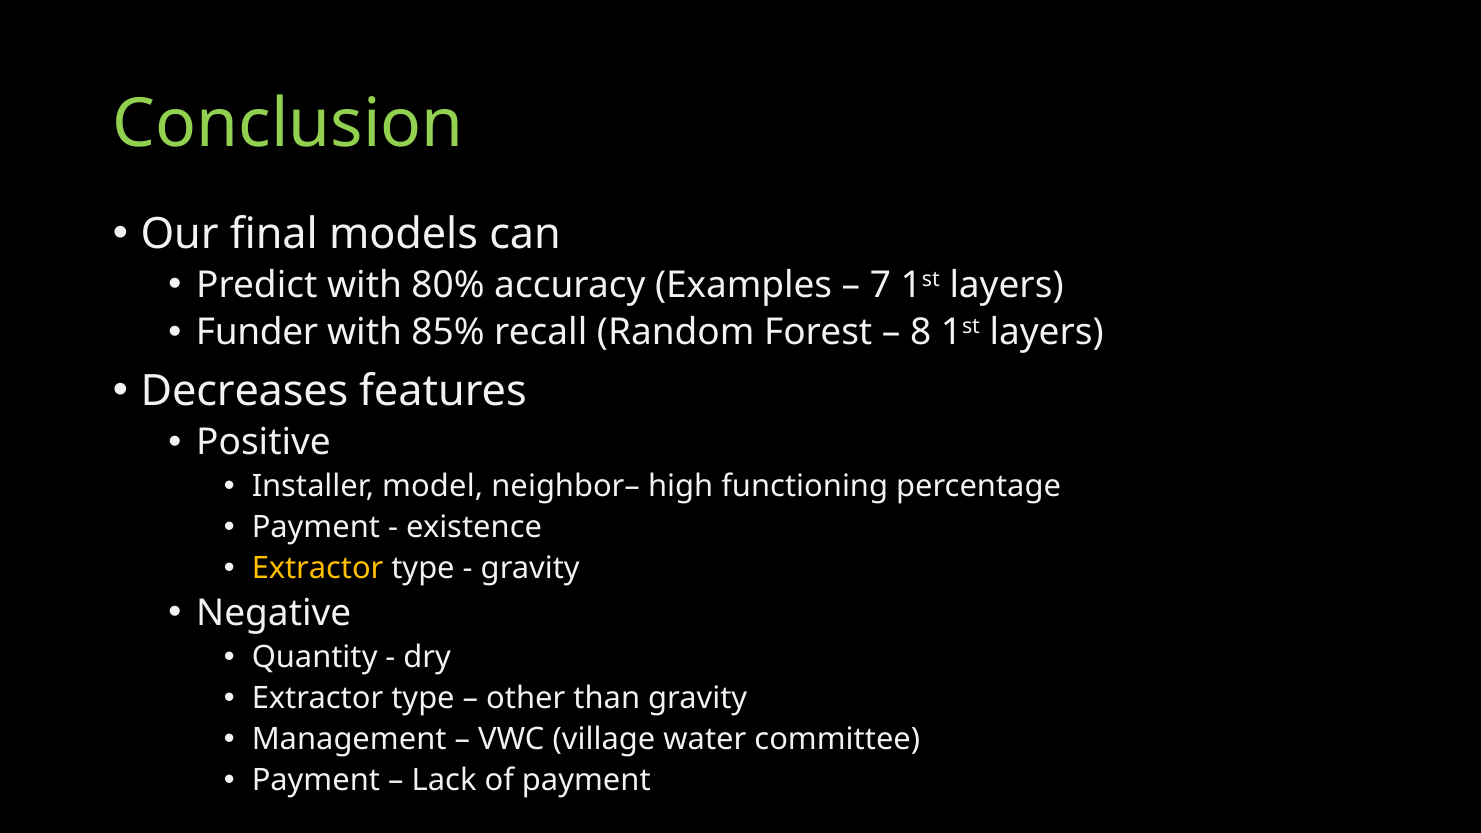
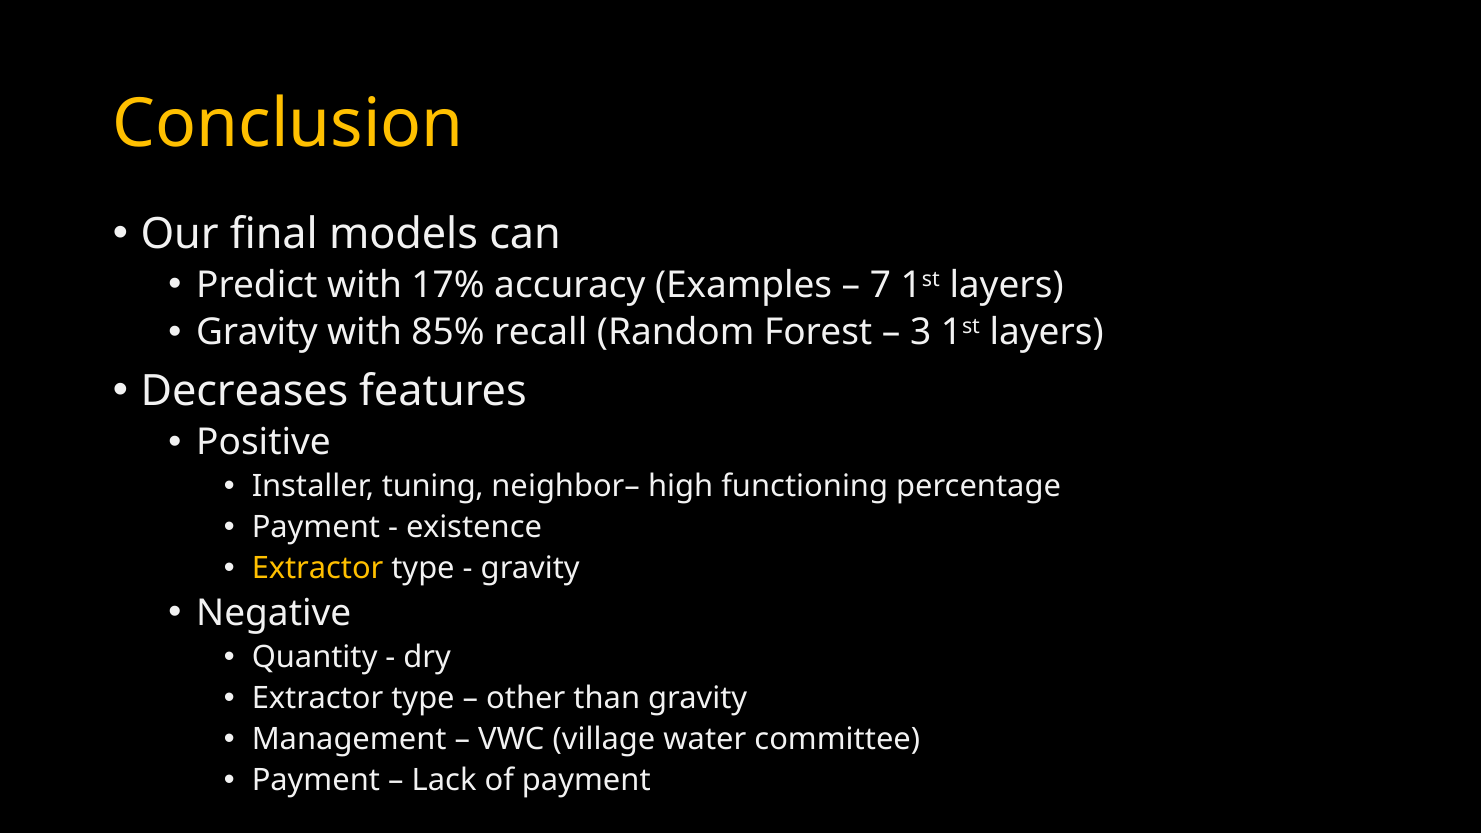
Conclusion colour: light green -> yellow
80%: 80% -> 17%
Funder at (257, 333): Funder -> Gravity
8: 8 -> 3
model: model -> tuning
